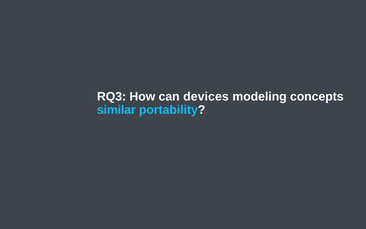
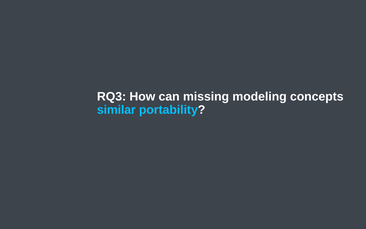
devices: devices -> missing
